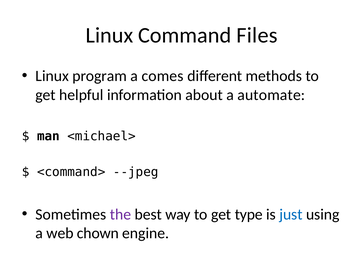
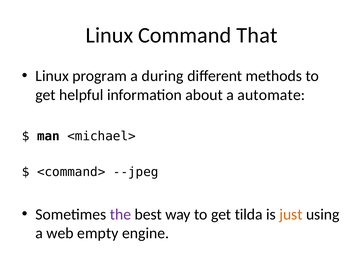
Files: Files -> That
comes: comes -> during
type: type -> tilda
just colour: blue -> orange
chown: chown -> empty
